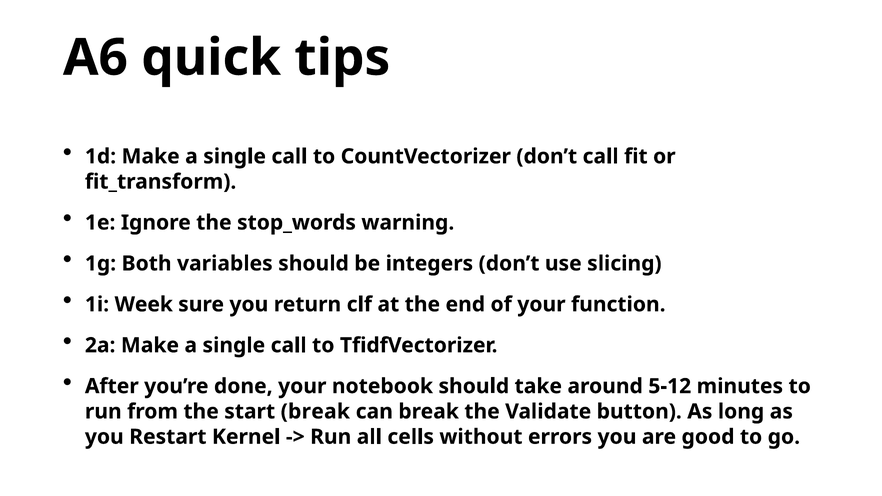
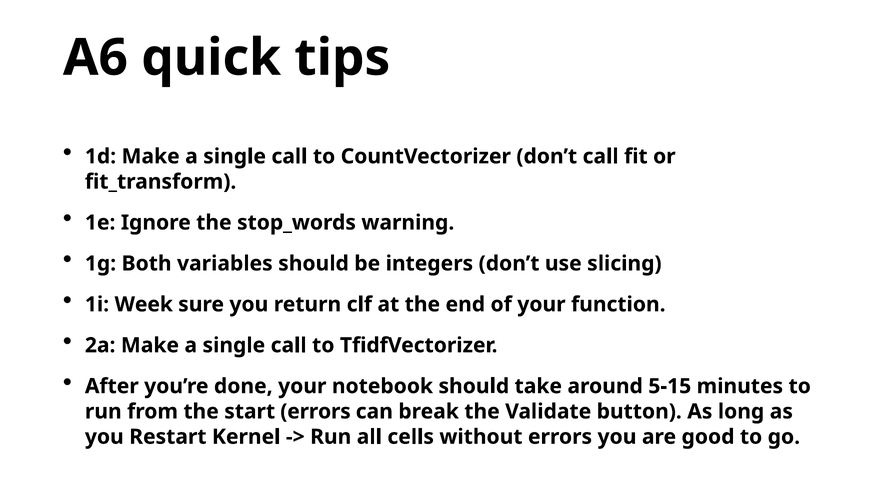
5-12: 5-12 -> 5-15
start break: break -> errors
